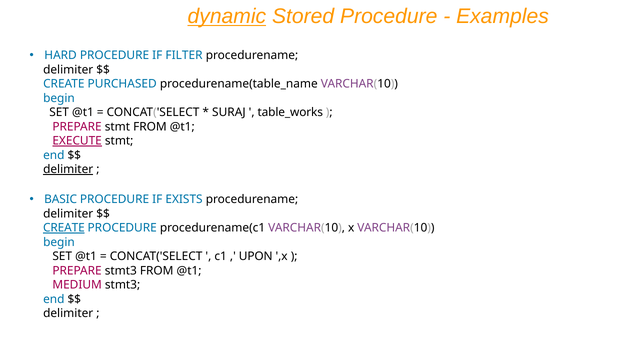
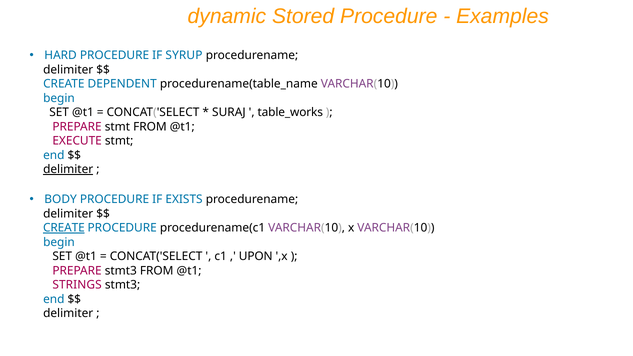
dynamic underline: present -> none
FILTER: FILTER -> SYRUP
PURCHASED: PURCHASED -> DEPENDENT
EXECUTE underline: present -> none
BASIC: BASIC -> BODY
MEDIUM: MEDIUM -> STRINGS
